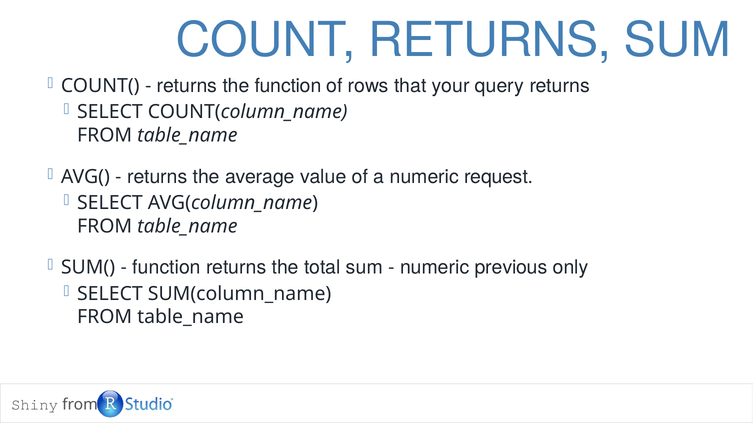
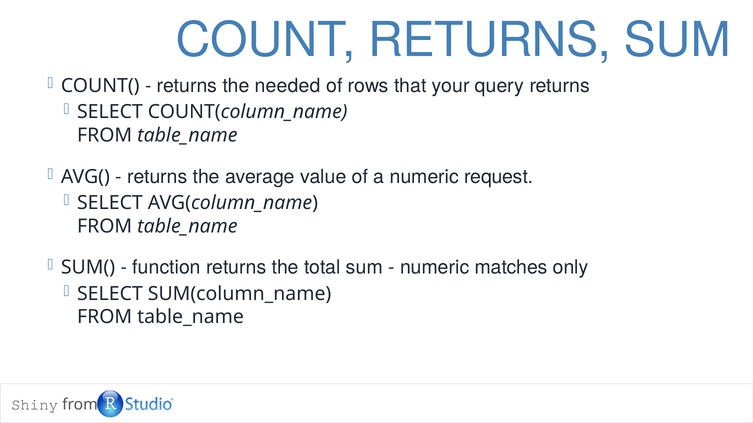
the function: function -> needed
previous: previous -> matches
